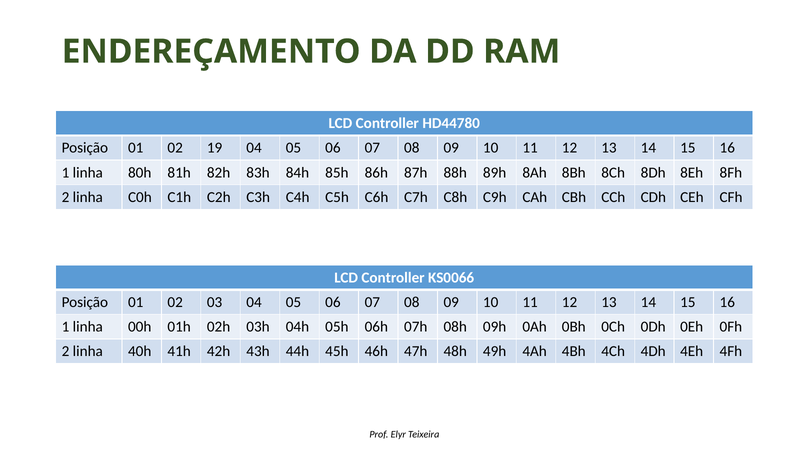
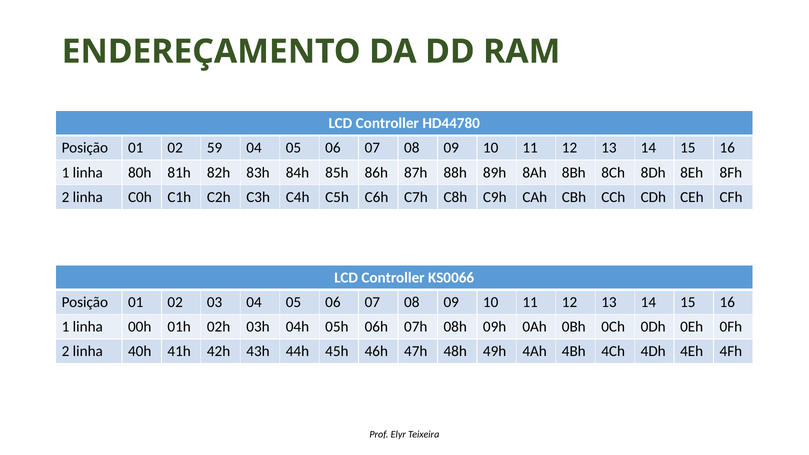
19: 19 -> 59
